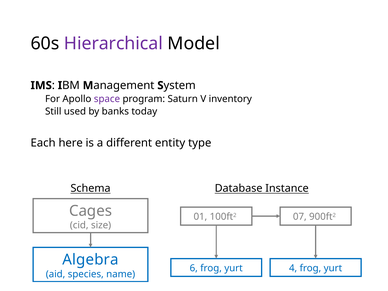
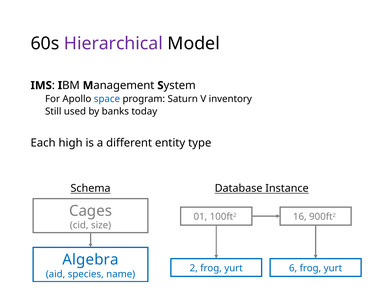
space colour: purple -> blue
here: here -> high
07: 07 -> 16
6: 6 -> 2
4: 4 -> 6
